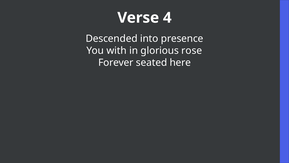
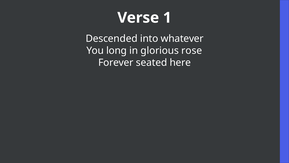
4: 4 -> 1
presence: presence -> whatever
with: with -> long
